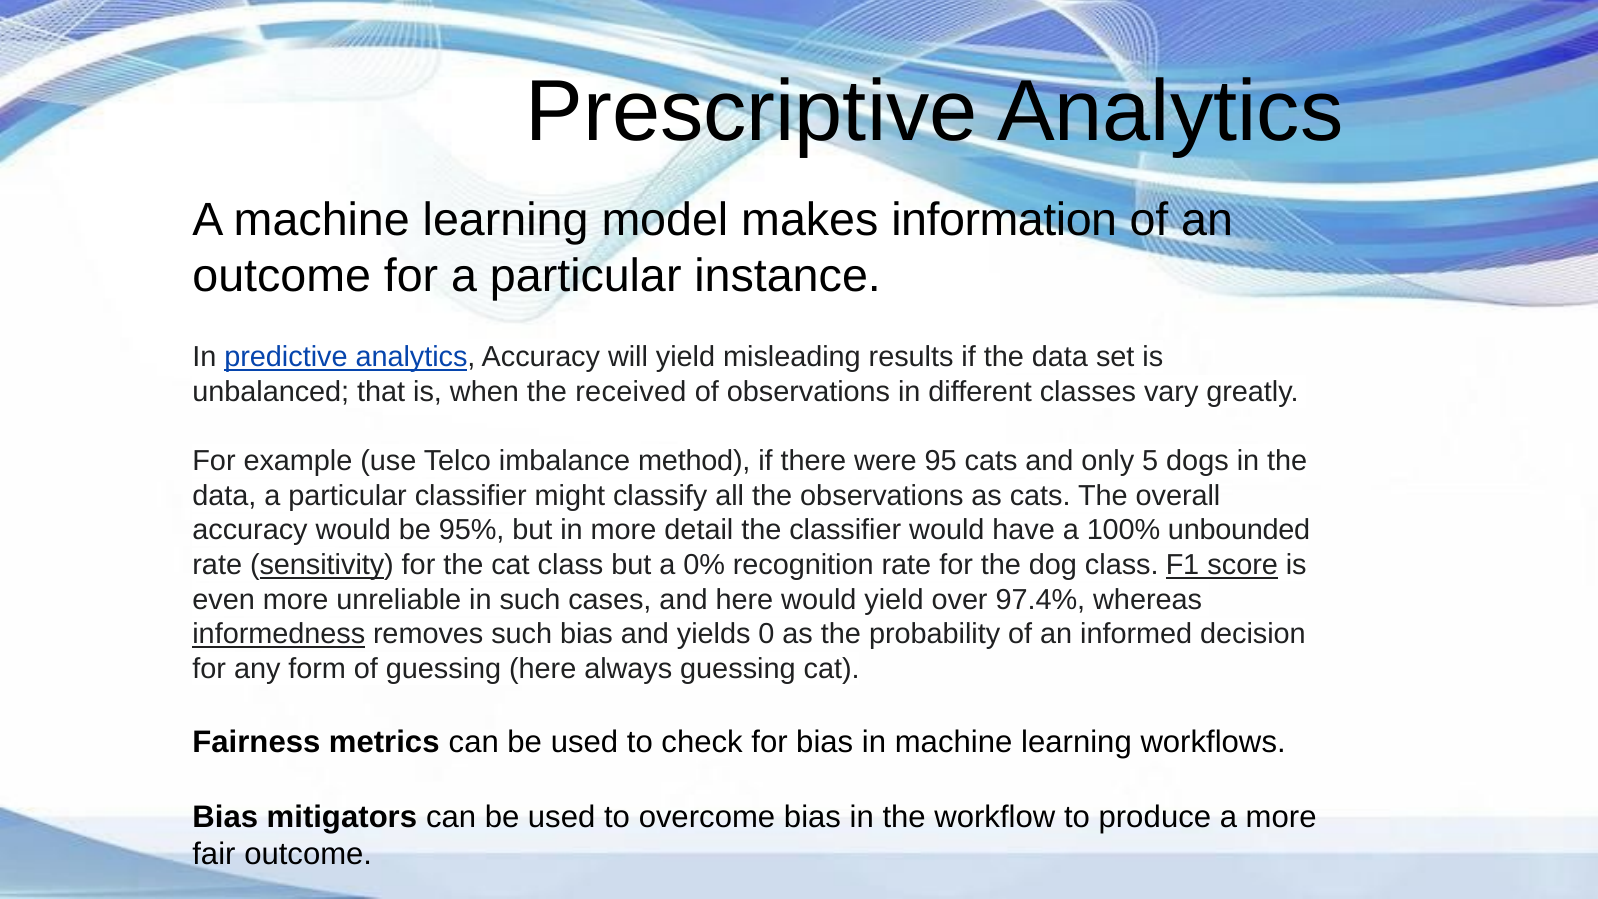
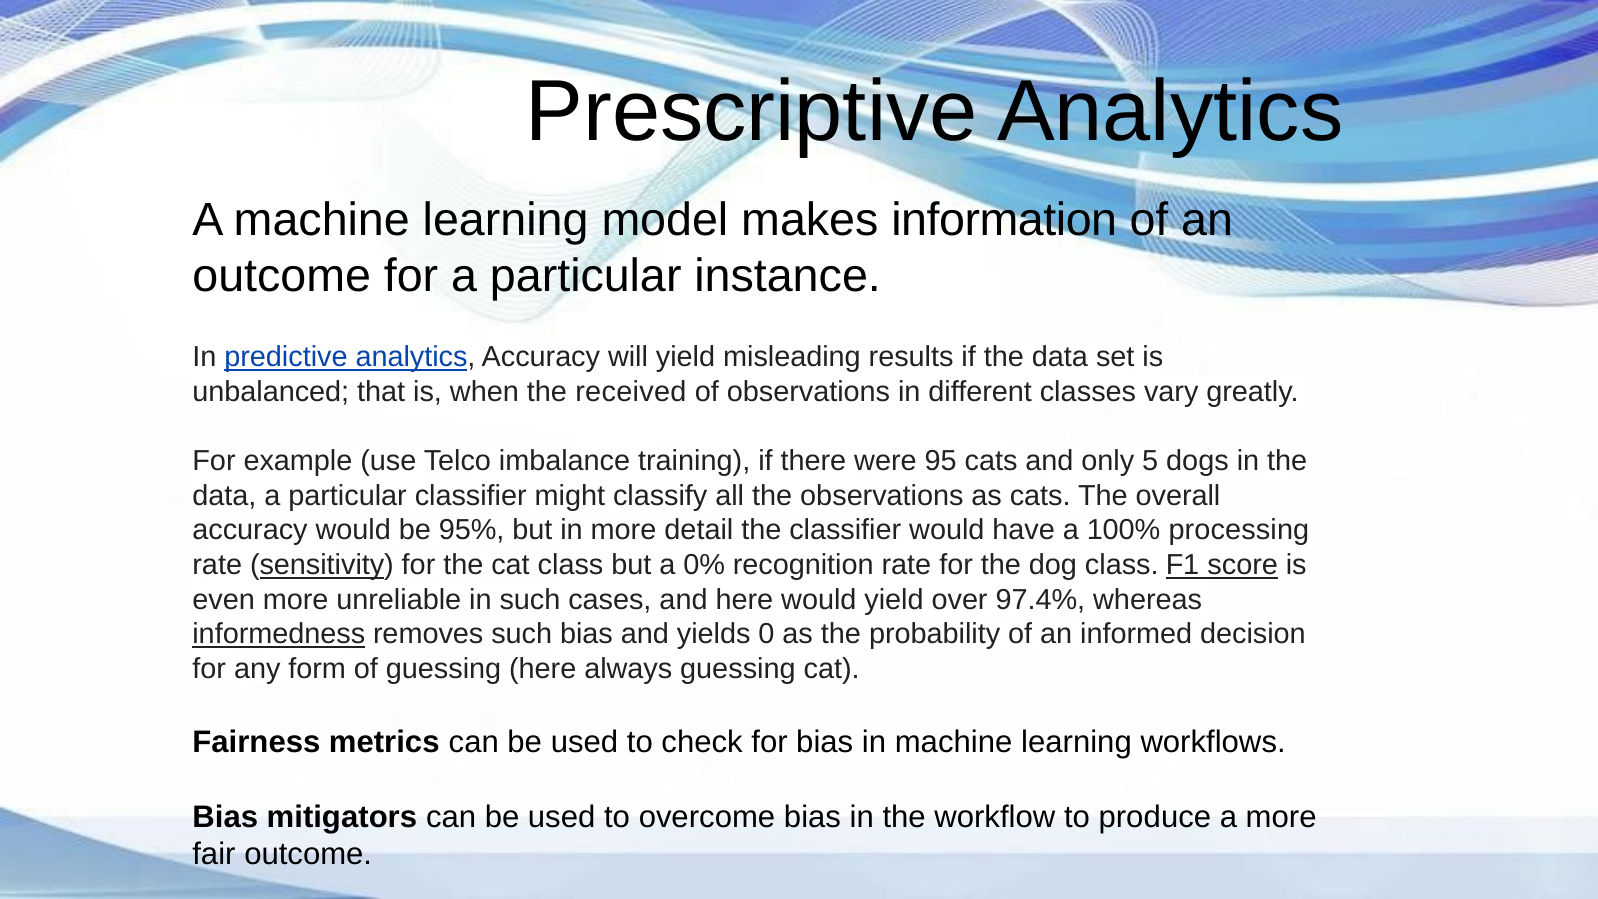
method: method -> training
unbounded: unbounded -> processing
